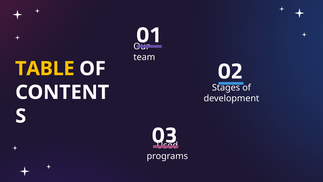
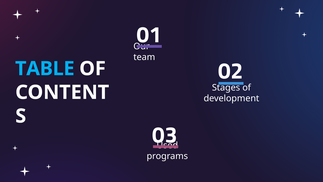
TABLE colour: yellow -> light blue
